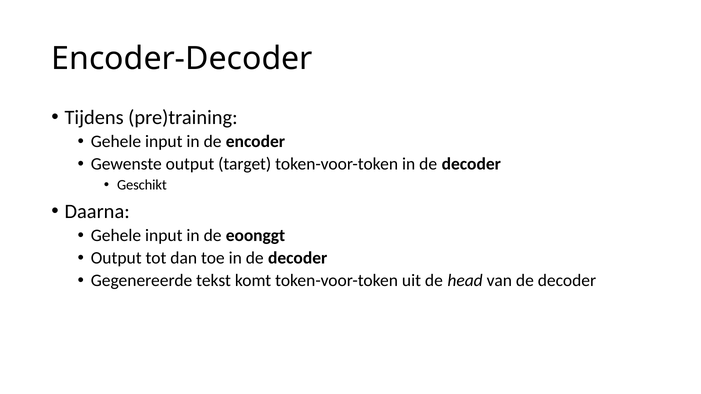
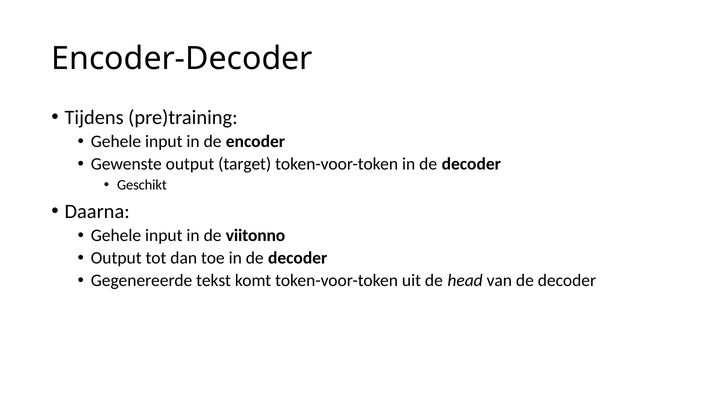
eoonggt: eoonggt -> viitonno
